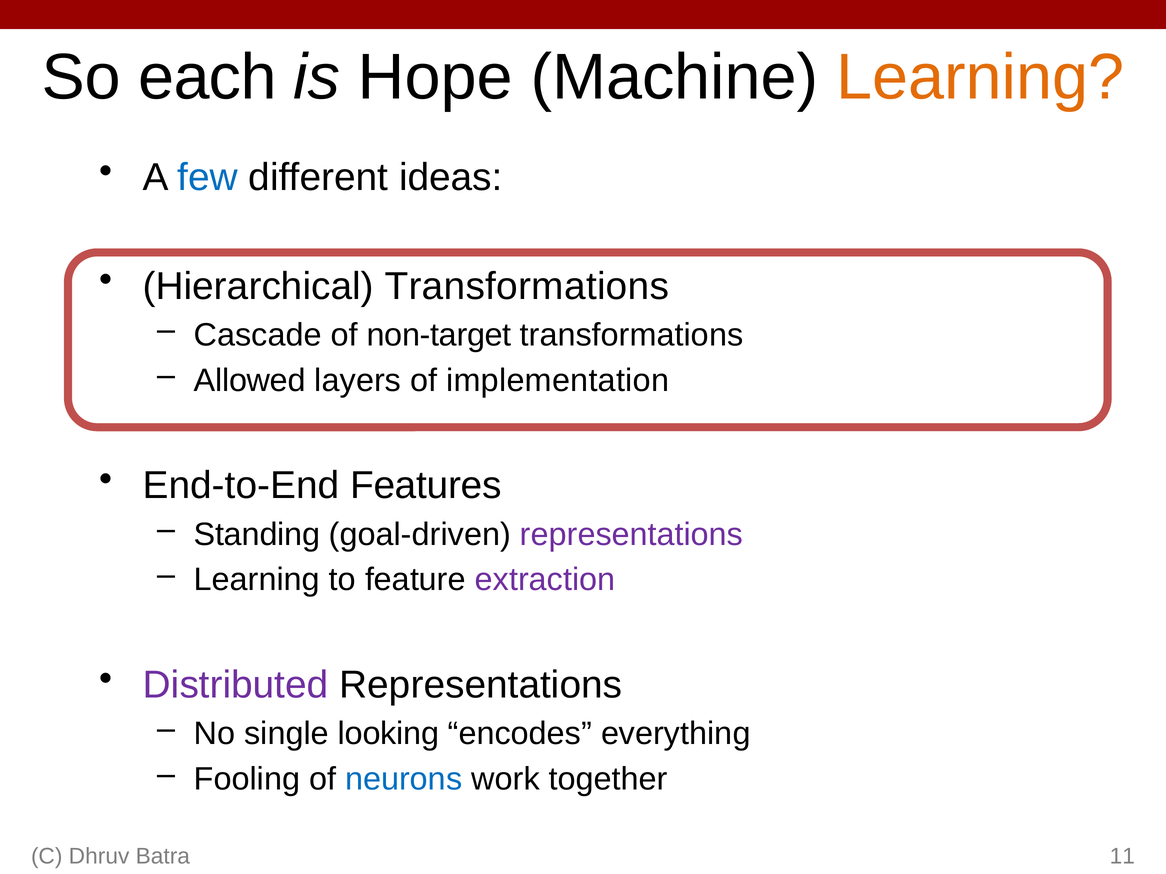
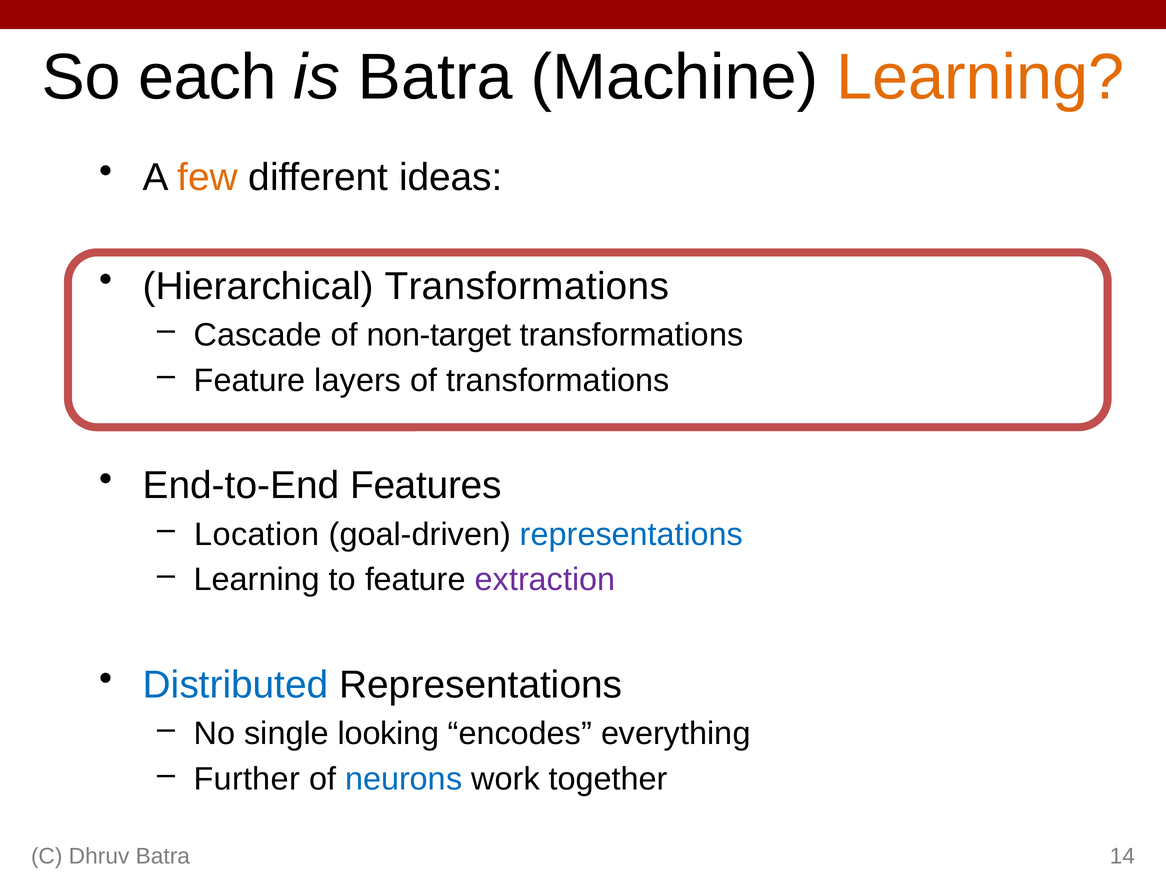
is Hope: Hope -> Batra
few colour: blue -> orange
Allowed at (250, 381): Allowed -> Feature
of implementation: implementation -> transformations
Standing: Standing -> Location
representations at (632, 535) colour: purple -> blue
Distributed colour: purple -> blue
Fooling: Fooling -> Further
11: 11 -> 14
